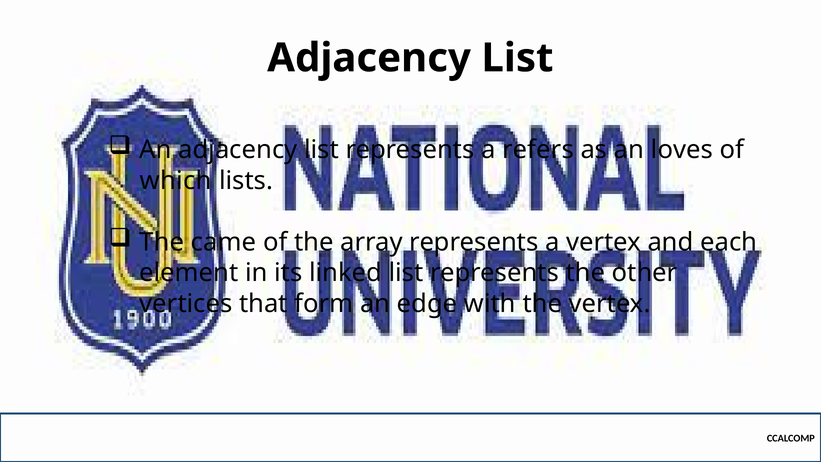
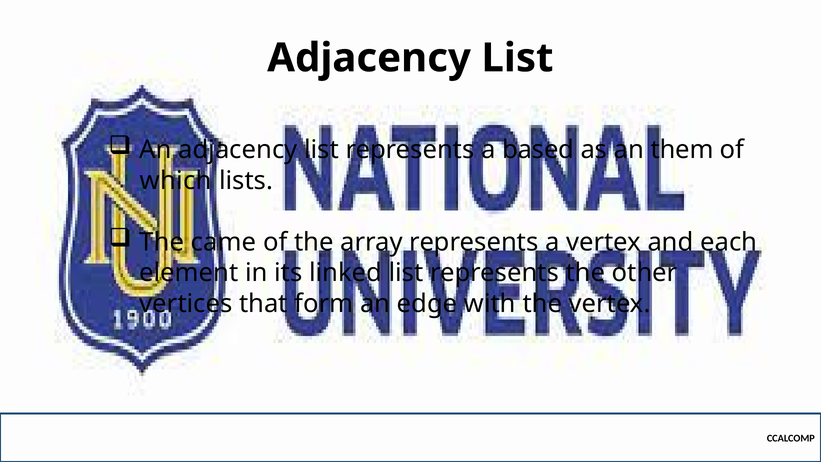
refers: refers -> based
loves: loves -> them
